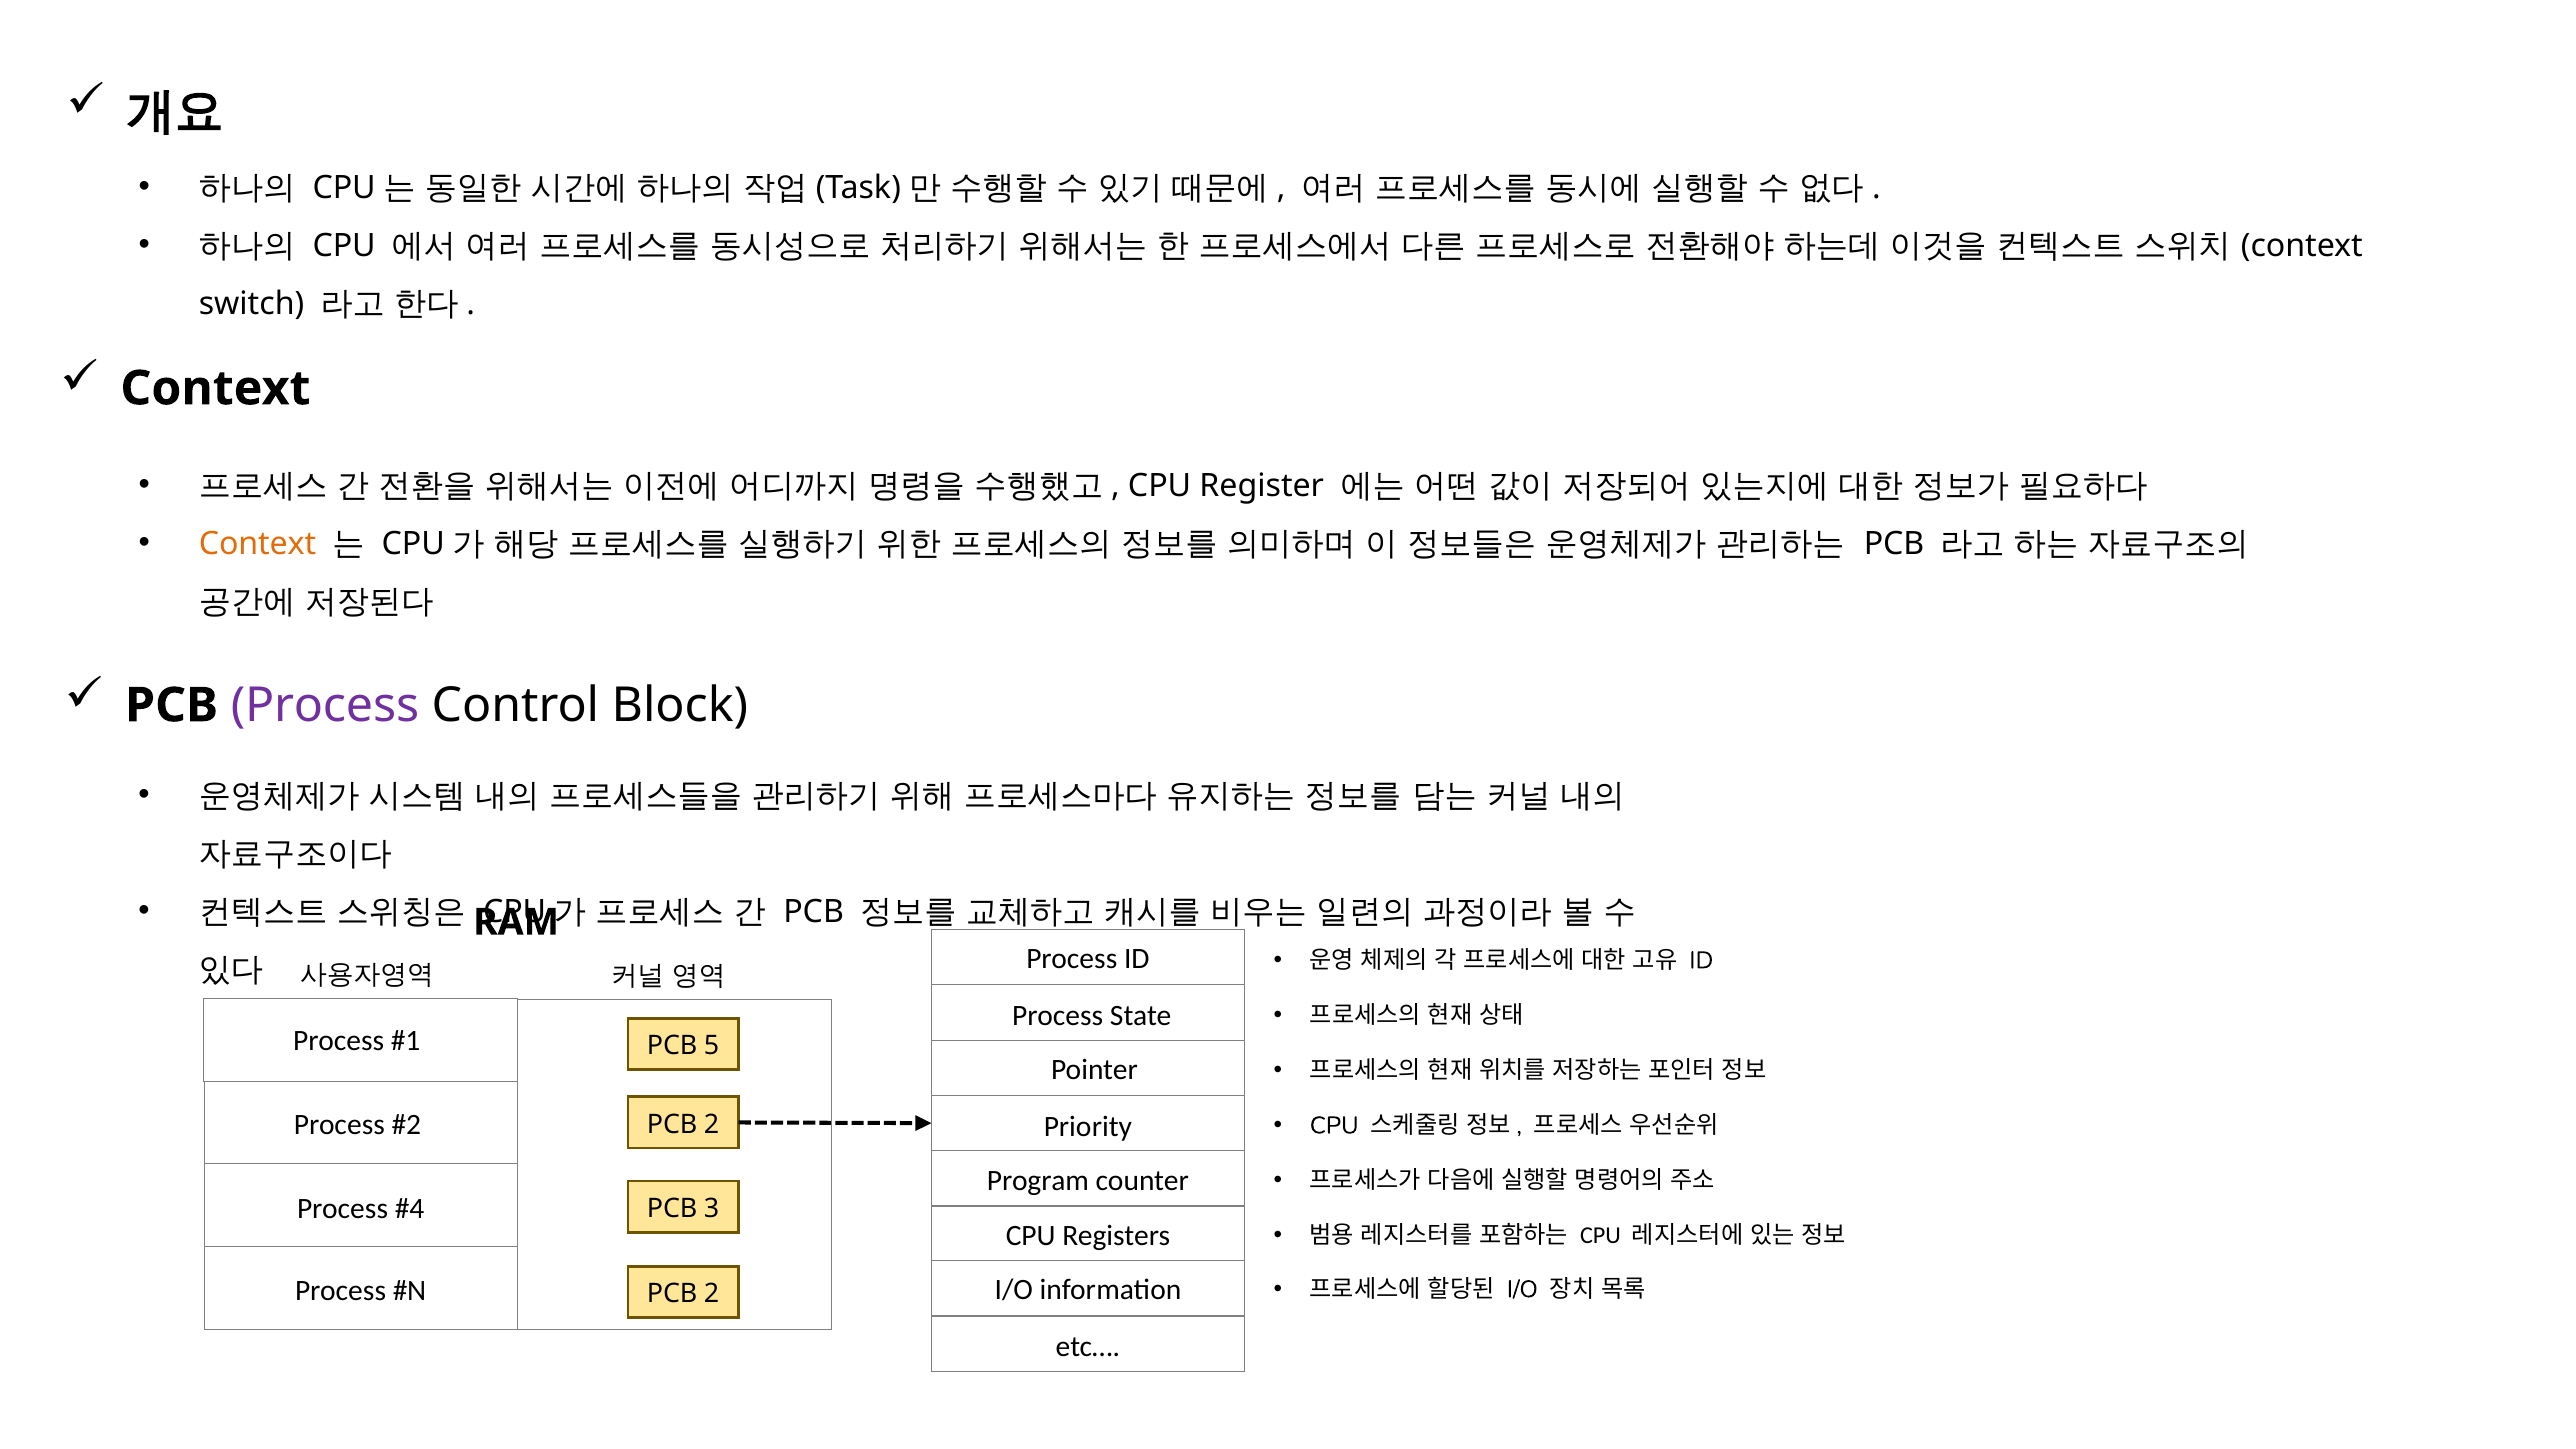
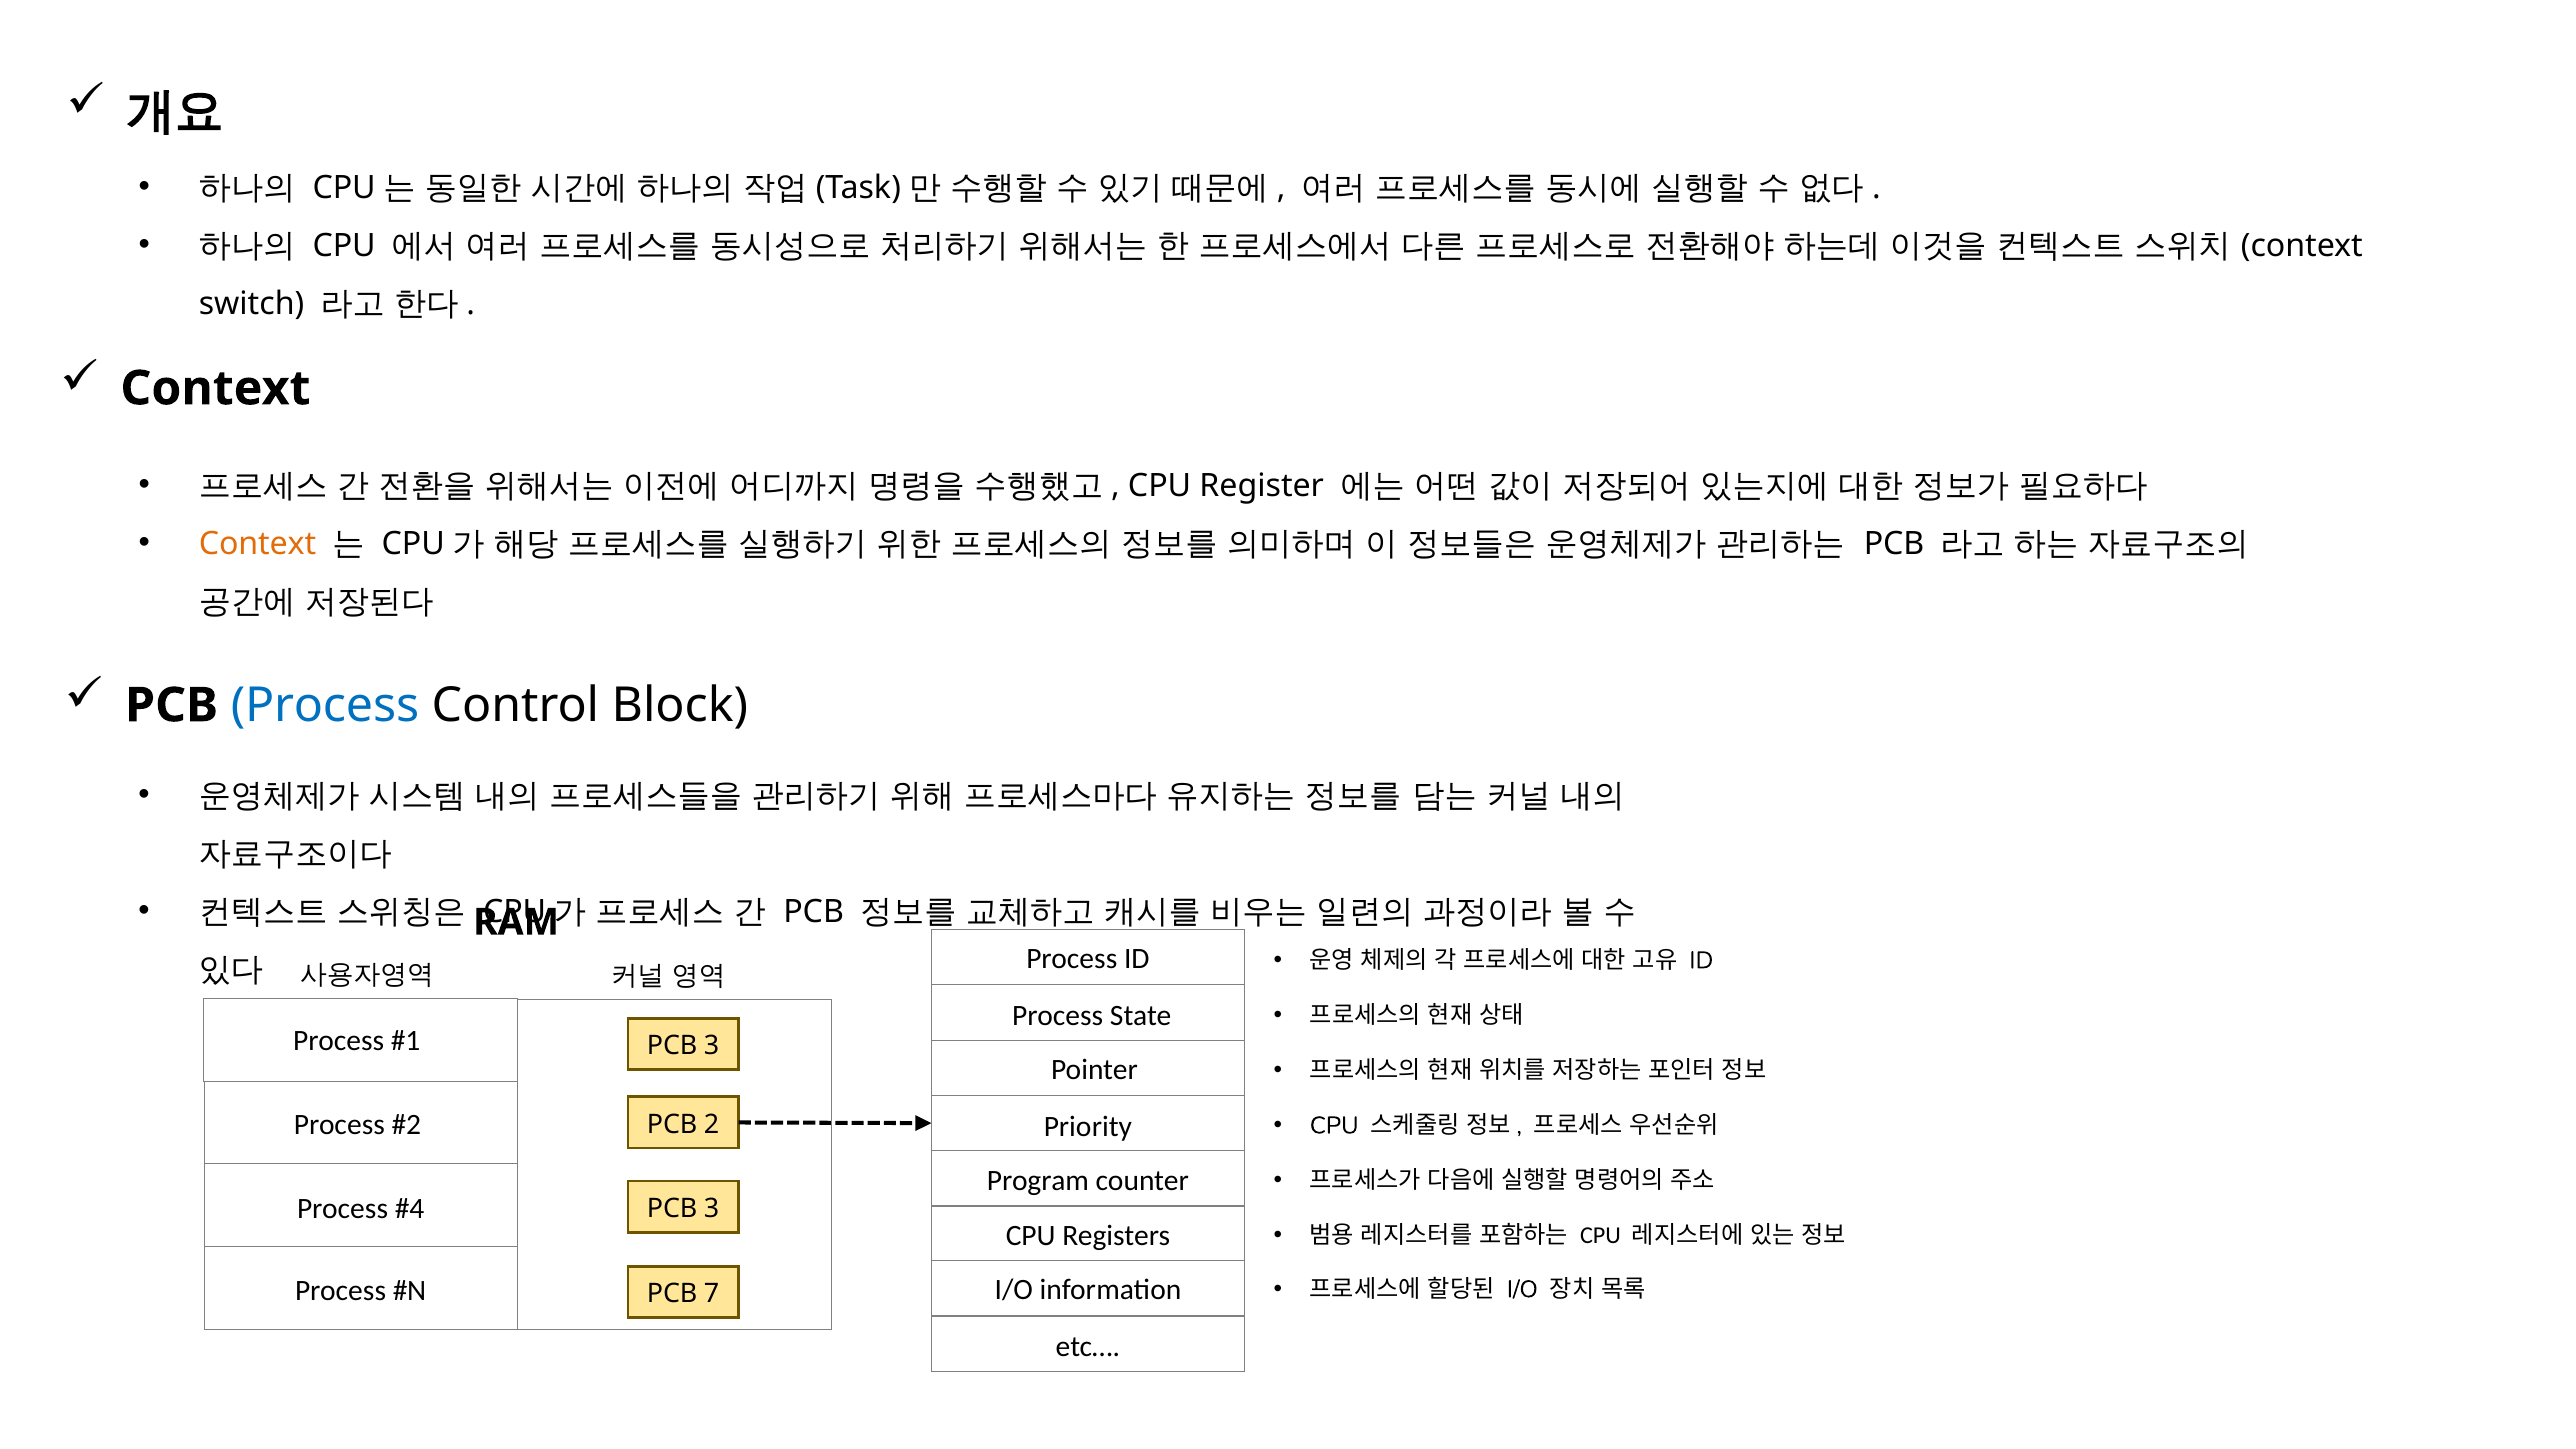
Process at (325, 705) colour: purple -> blue
5 at (712, 1046): 5 -> 3
2 at (712, 1294): 2 -> 7
